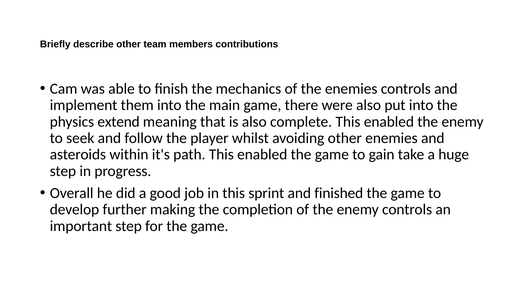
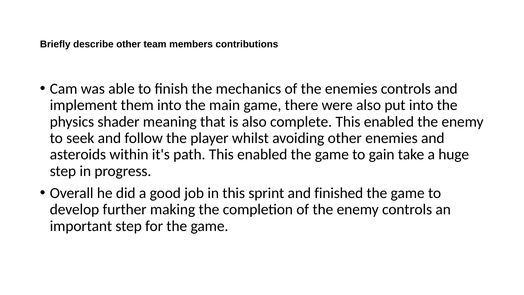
extend: extend -> shader
